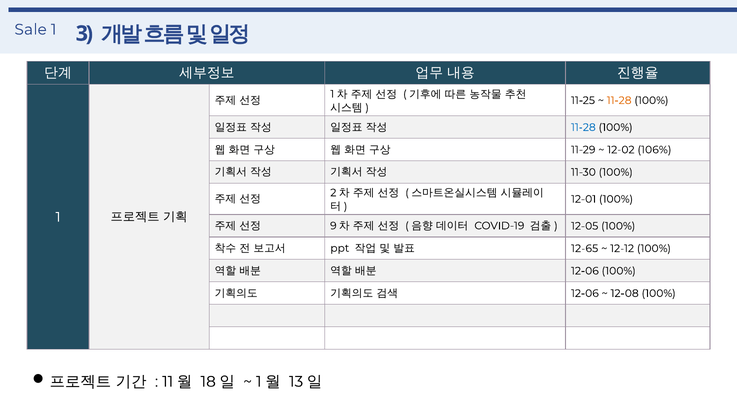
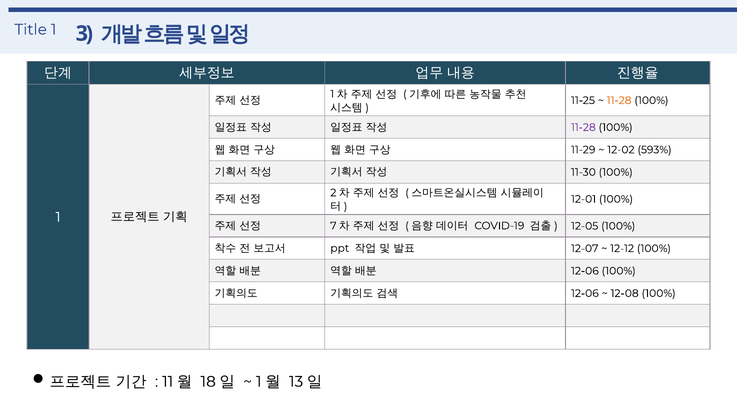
Sale: Sale -> Title
11-28 at (583, 127) colour: blue -> purple
106%: 106% -> 593%
9: 9 -> 7
12-65: 12-65 -> 12-07
